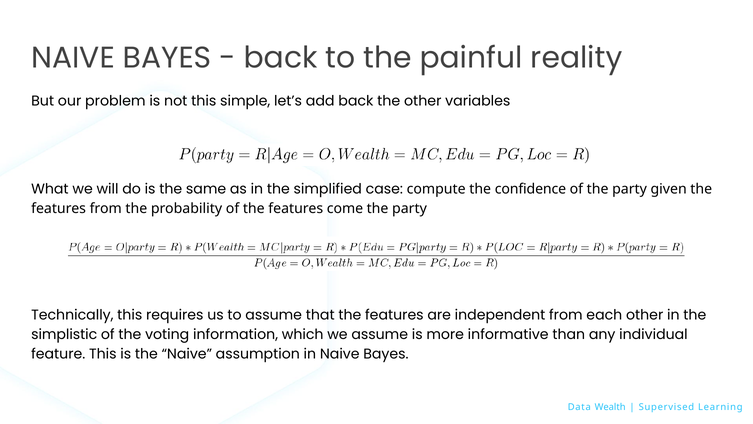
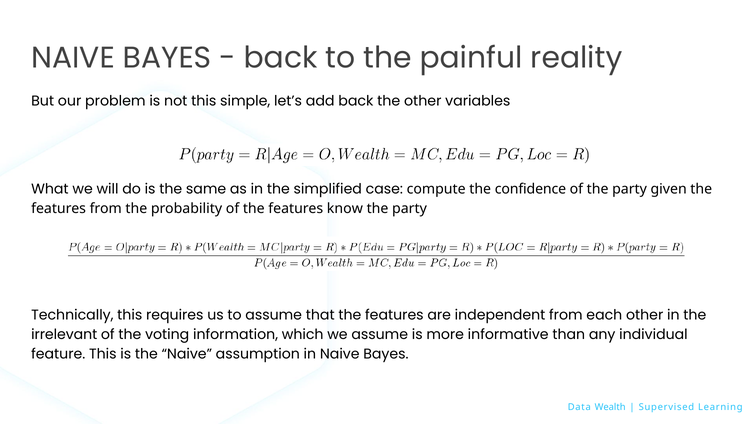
come: come -> know
simplistic: simplistic -> irrelevant
